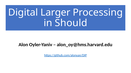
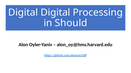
Digital Larger: Larger -> Digital
